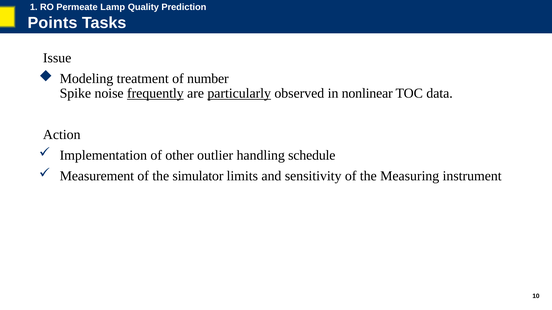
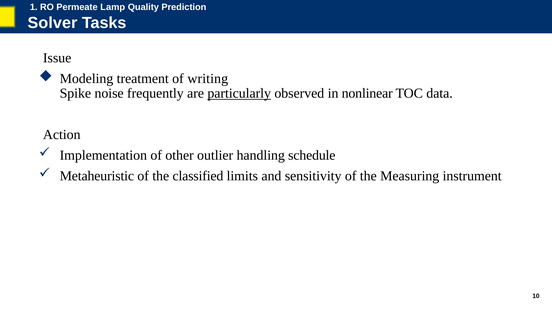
Points: Points -> Solver
of number: number -> writing
frequently underline: present -> none
Measurement: Measurement -> Metaheuristic
simulator: simulator -> classified
